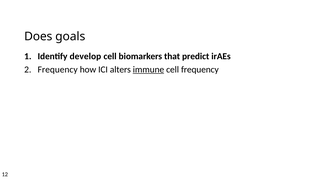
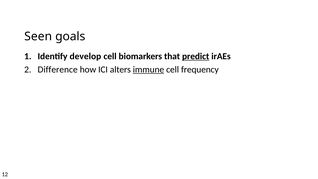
Does: Does -> Seen
predict underline: none -> present
Frequency at (58, 70): Frequency -> Difference
